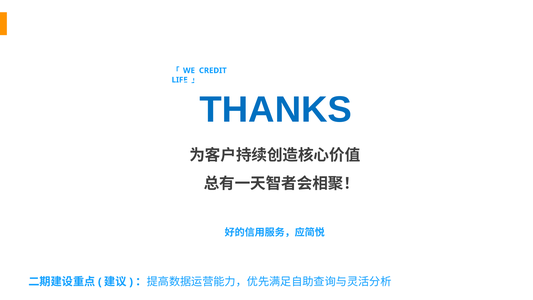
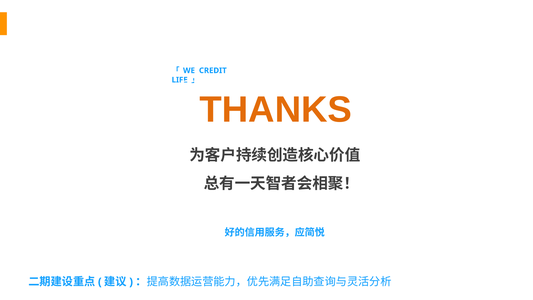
THANKS colour: blue -> orange
